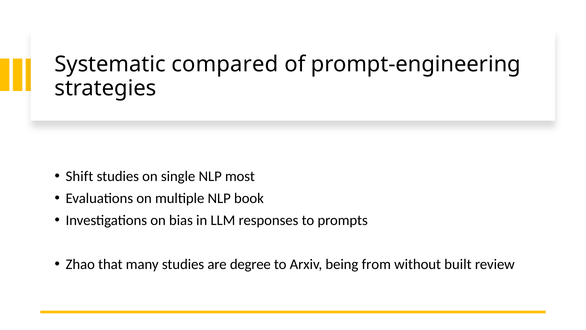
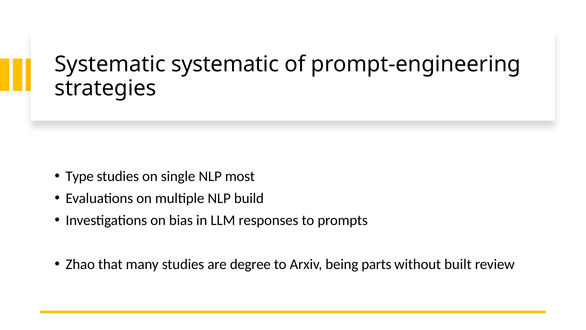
Systematic compared: compared -> systematic
Shift: Shift -> Type
book: book -> build
from: from -> parts
